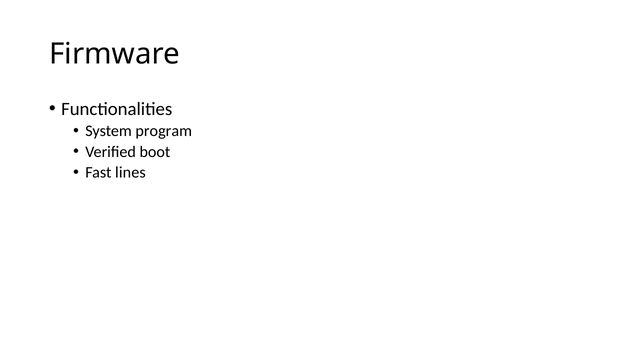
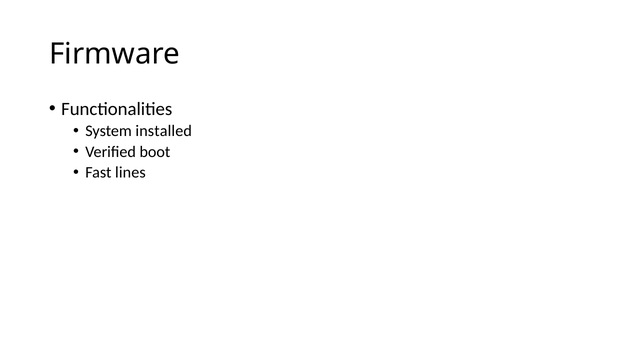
program: program -> installed
